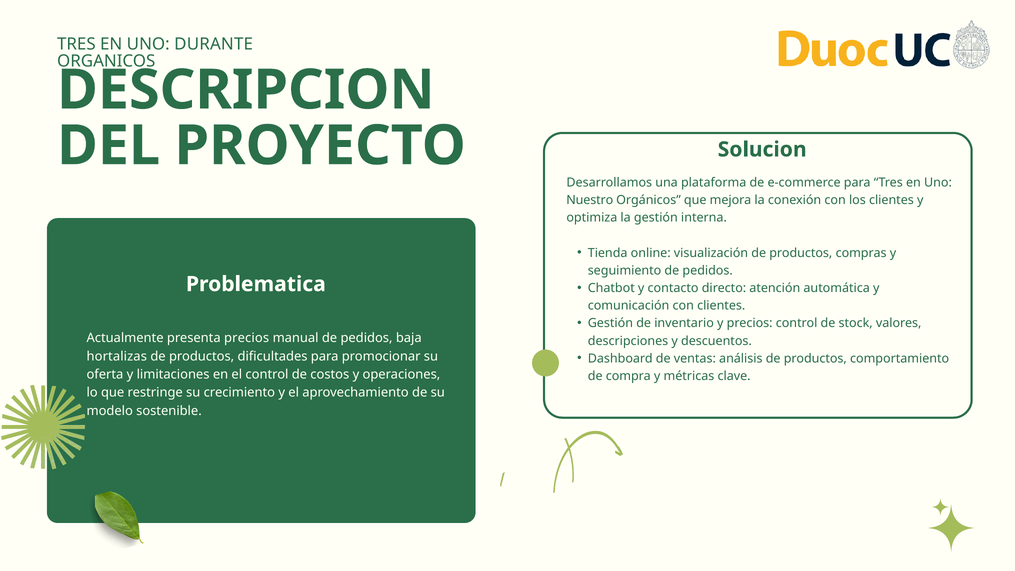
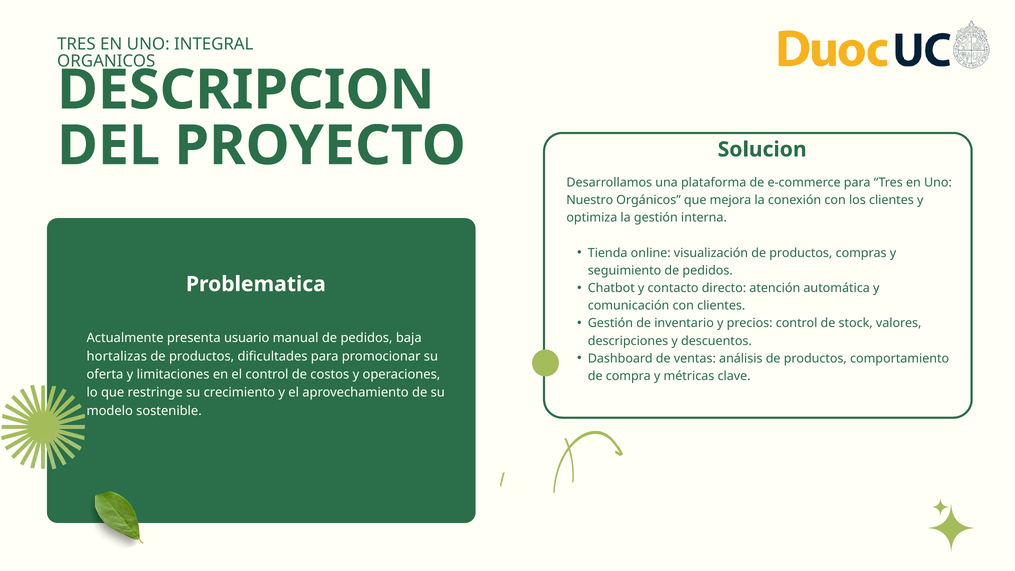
DURANTE: DURANTE -> INTEGRAL
presenta precios: precios -> usuario
